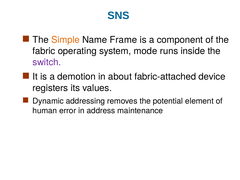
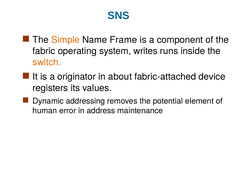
mode: mode -> writes
switch colour: purple -> orange
demotion: demotion -> originator
